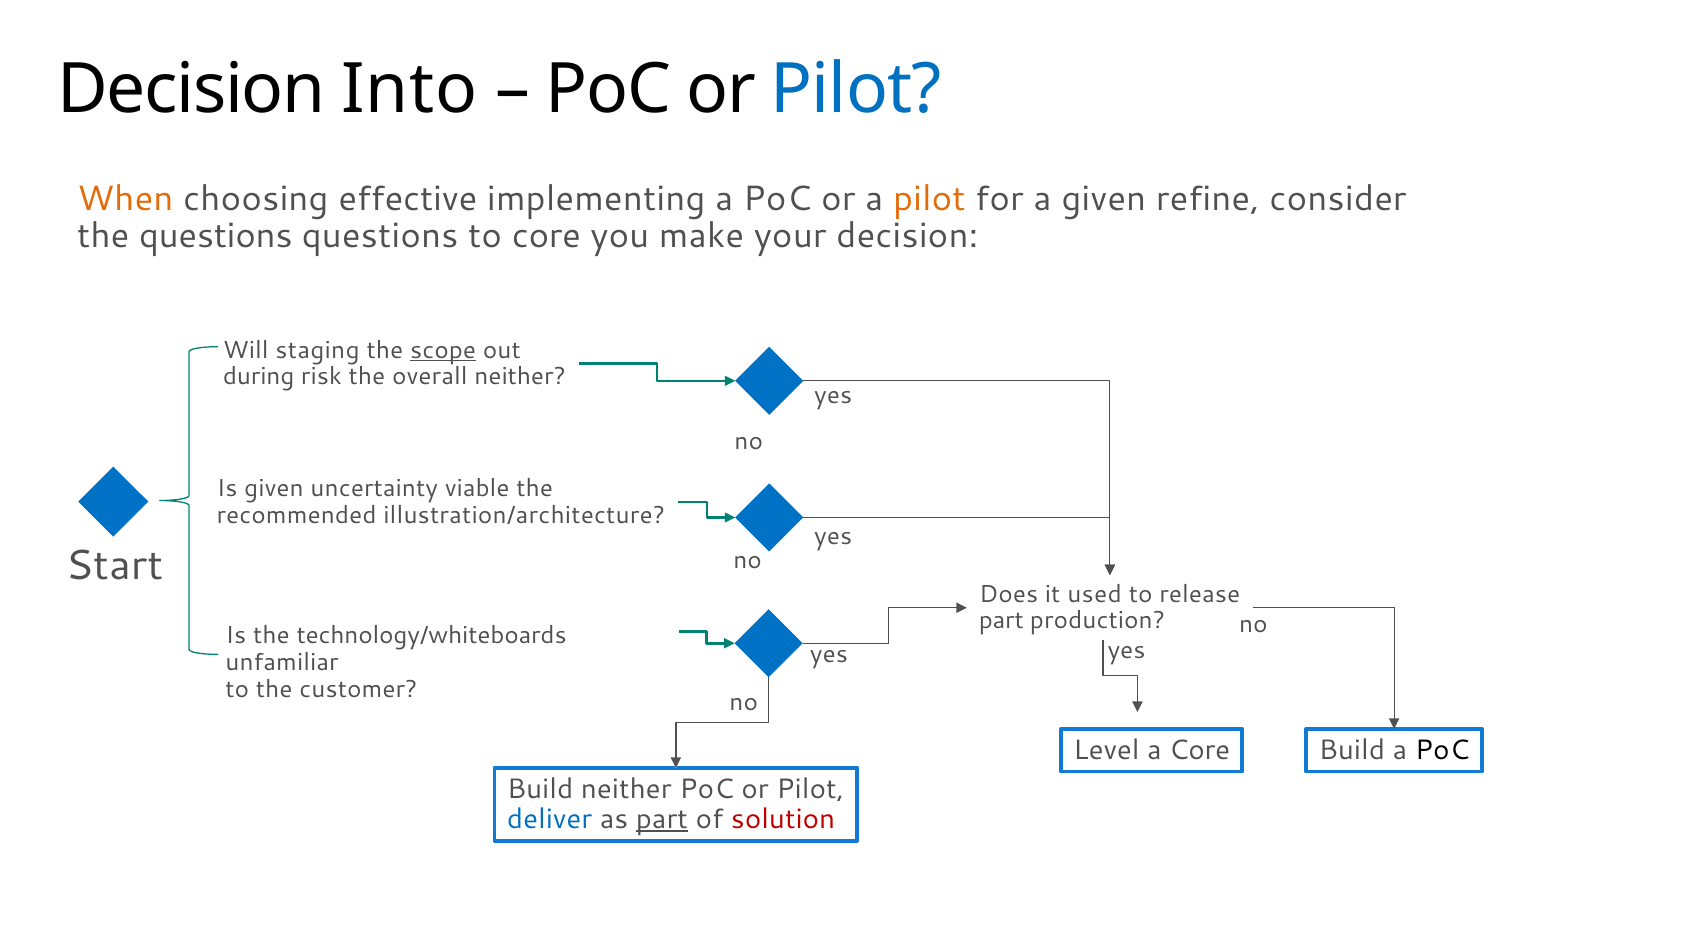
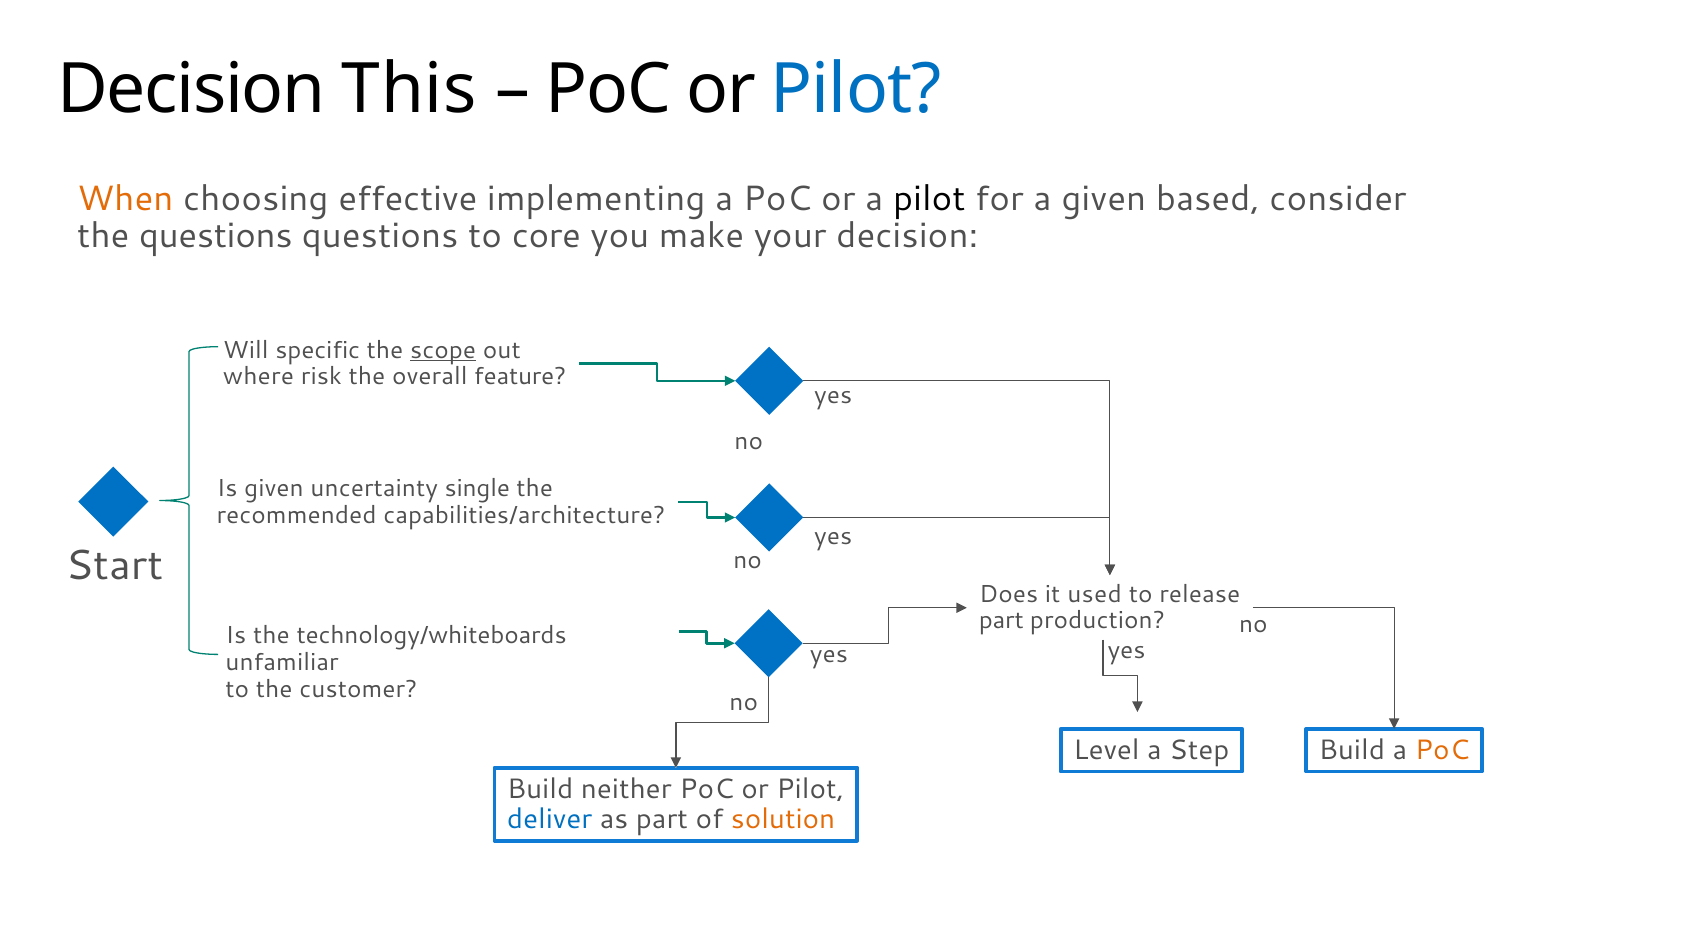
Into: Into -> This
pilot at (929, 198) colour: orange -> black
refine: refine -> based
staging: staging -> specific
during: during -> where
overall neither: neither -> feature
viable: viable -> single
illustration/architecture: illustration/architecture -> capabilities/architecture
a Core: Core -> Step
PoC at (1442, 750) colour: black -> orange
part at (662, 819) underline: present -> none
solution colour: red -> orange
